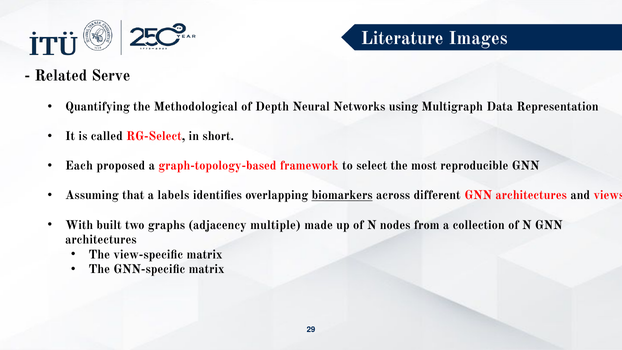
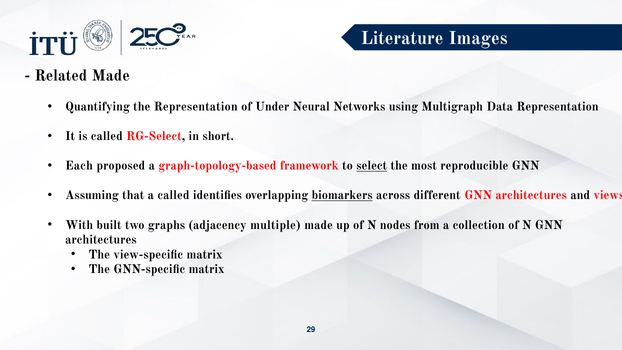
Related Serve: Serve -> Made
the Methodological: Methodological -> Representation
Depth: Depth -> Under
select underline: none -> present
a labels: labels -> called
